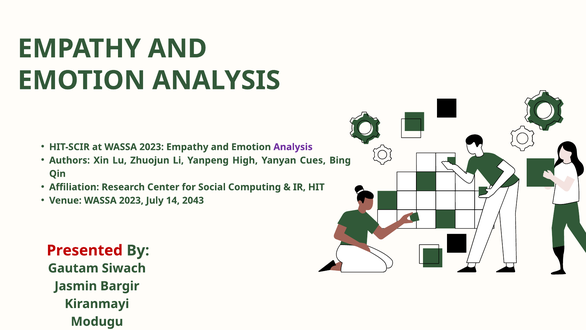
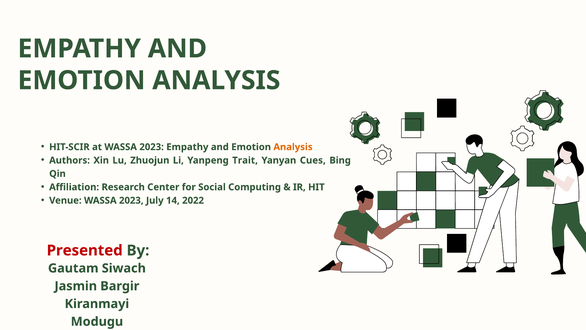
Analysis at (293, 147) colour: purple -> orange
High: High -> Trait
2043: 2043 -> 2022
